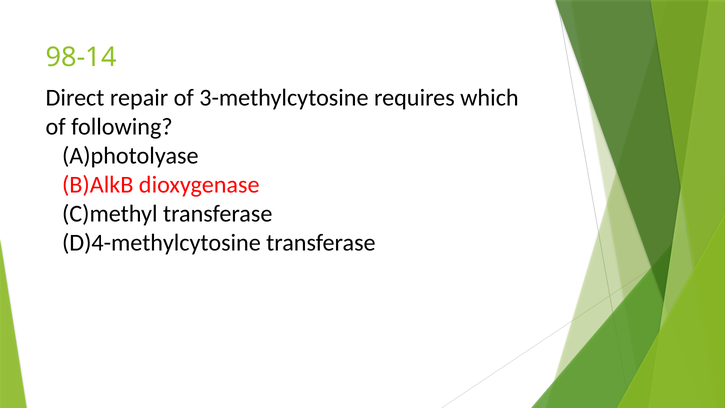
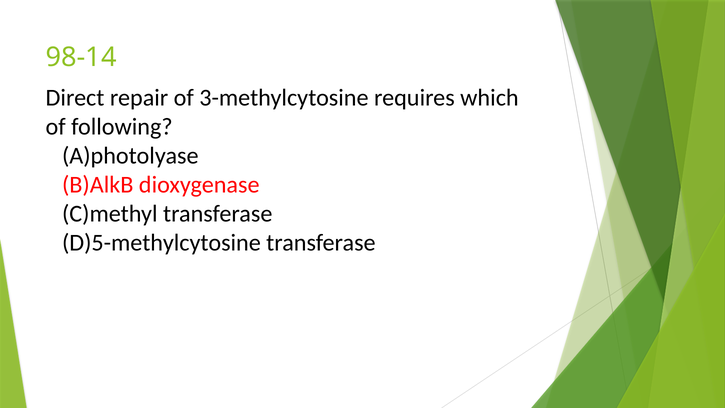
D)4-methylcytosine: D)4-methylcytosine -> D)5-methylcytosine
